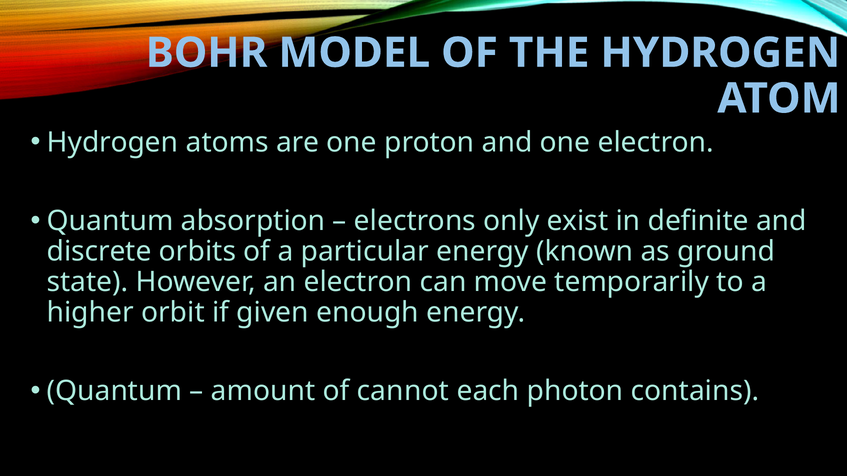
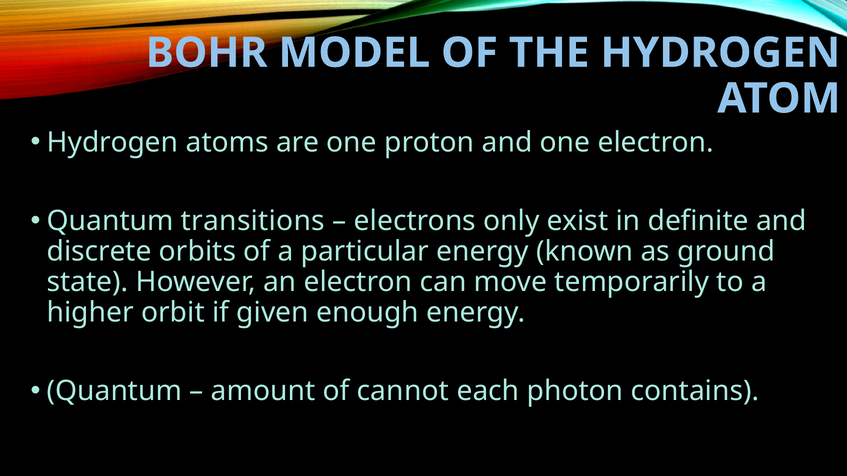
absorption: absorption -> transitions
